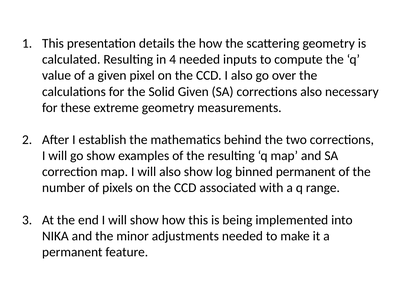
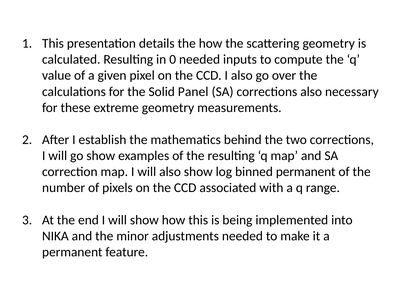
4: 4 -> 0
Solid Given: Given -> Panel
